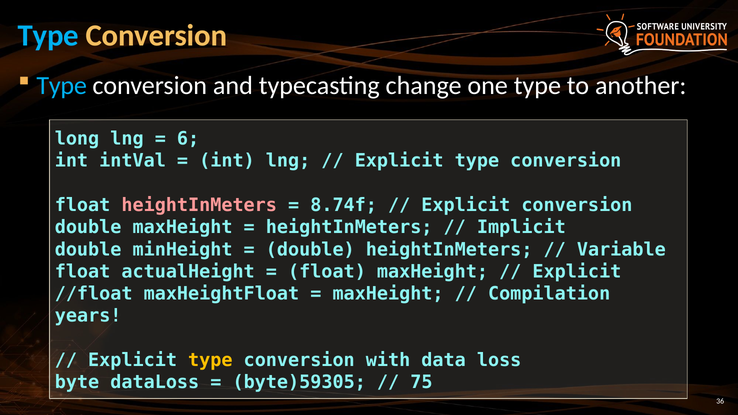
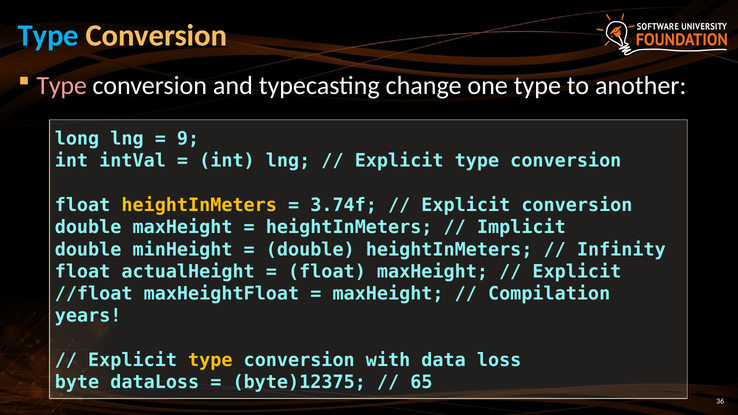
Type at (62, 86) colour: light blue -> pink
6: 6 -> 9
heightInMeters at (199, 205) colour: pink -> yellow
8.74f: 8.74f -> 3.74f
Variable: Variable -> Infinity
byte)59305: byte)59305 -> byte)12375
75: 75 -> 65
